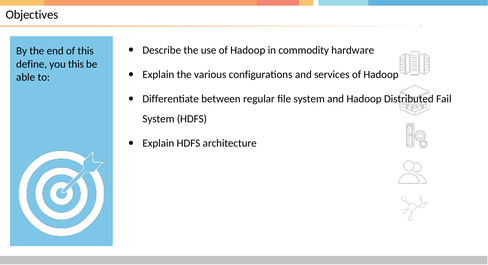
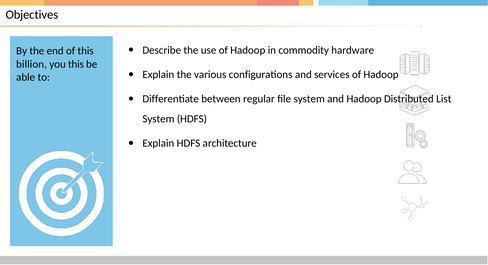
define: define -> billion
Fail: Fail -> List
